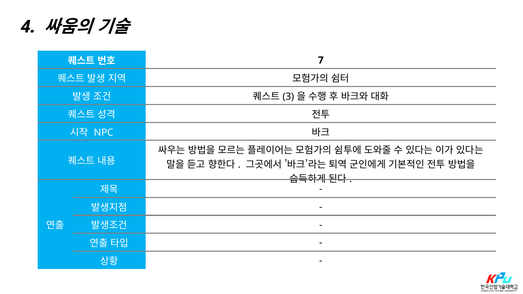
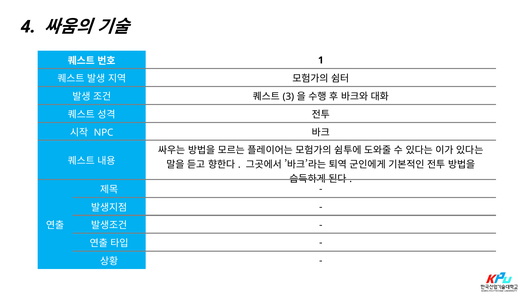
7: 7 -> 1
